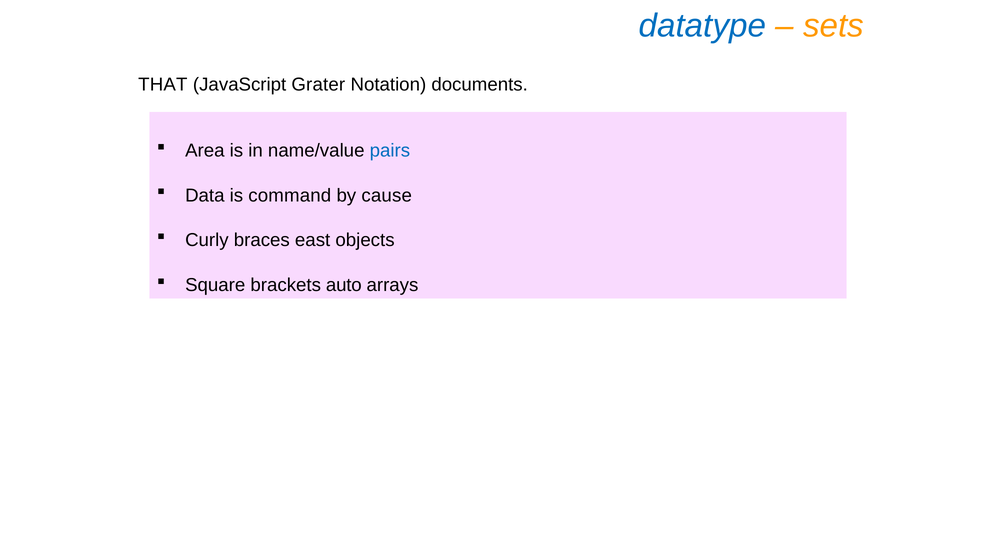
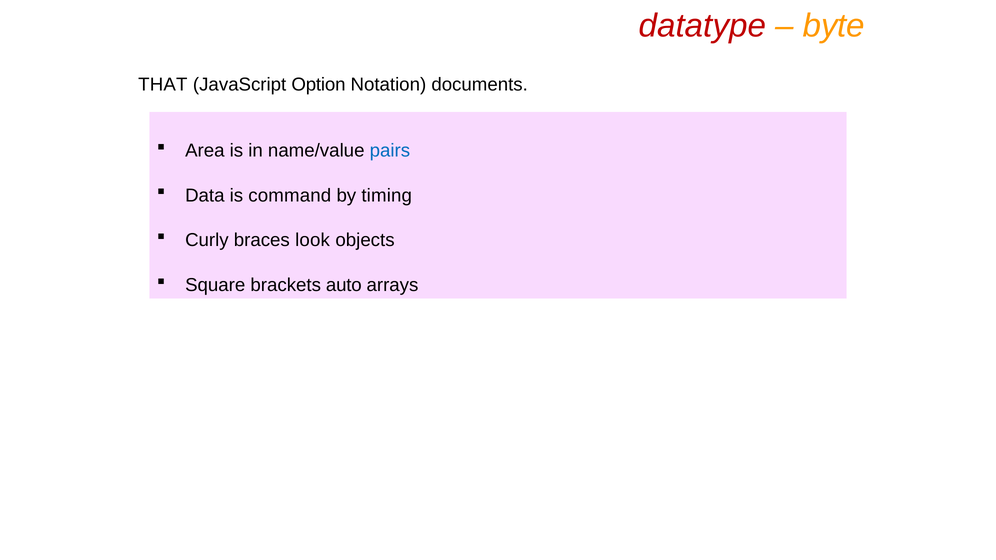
datatype colour: blue -> red
sets: sets -> byte
Grater: Grater -> Option
cause: cause -> timing
east: east -> look
